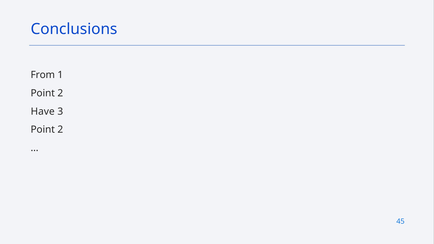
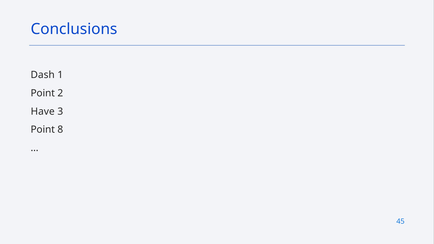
From: From -> Dash
2 at (60, 130): 2 -> 8
